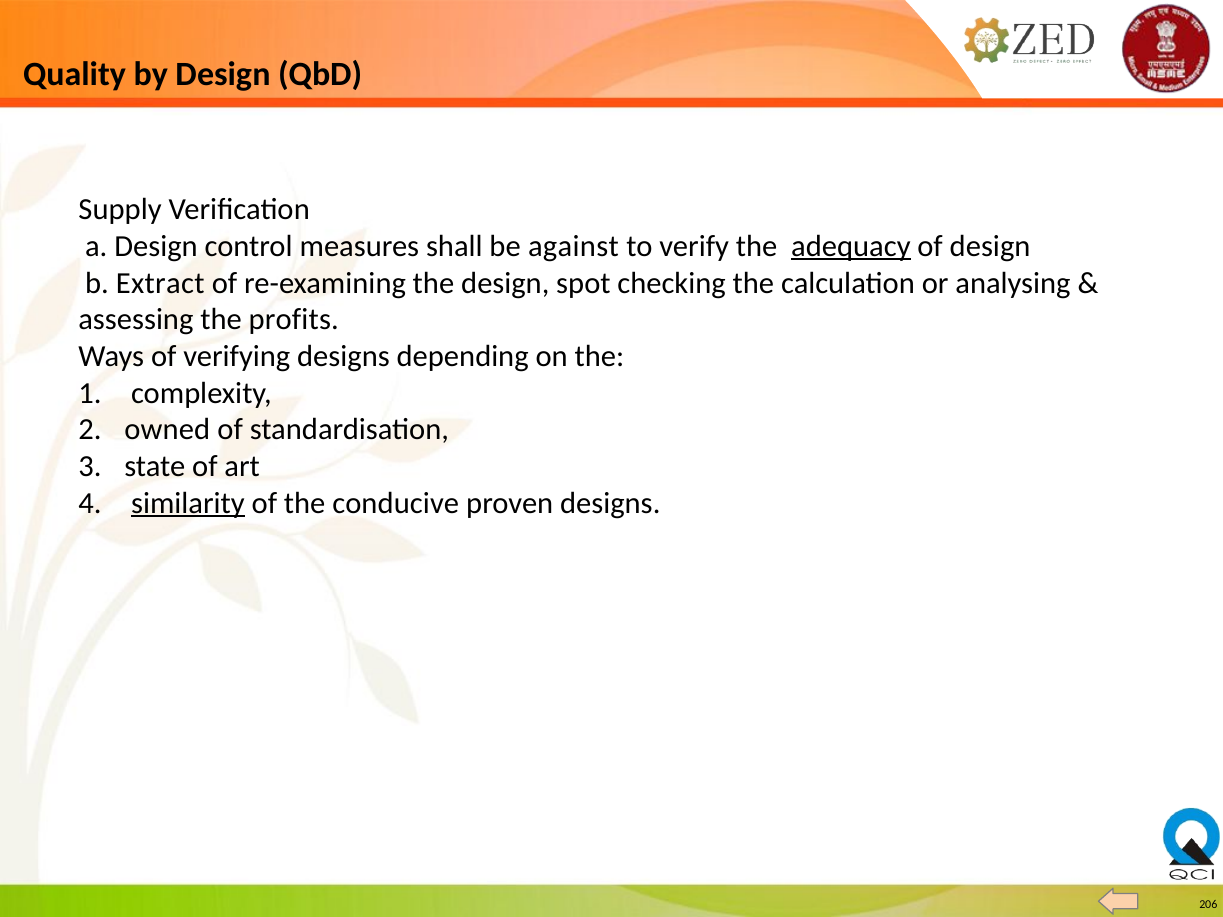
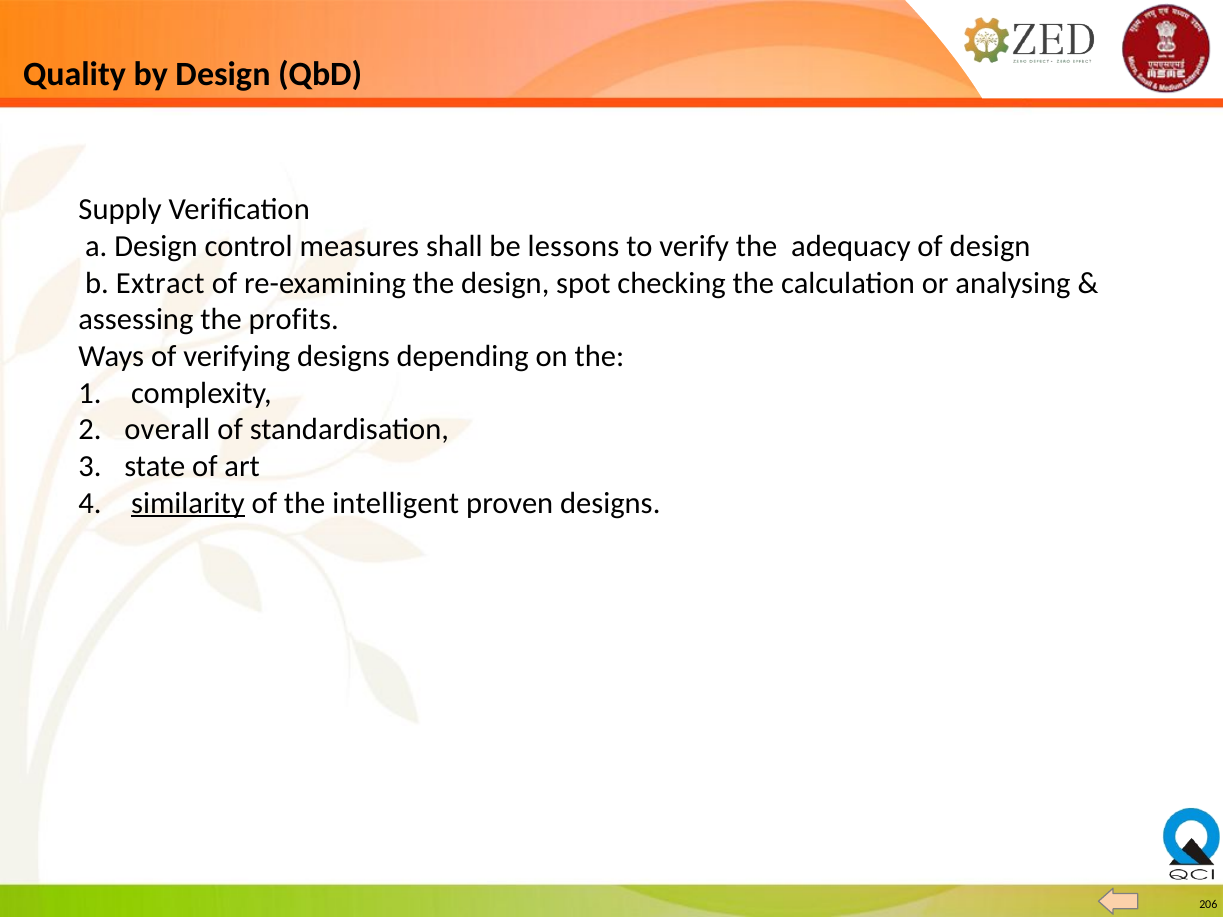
against: against -> lessons
adequacy underline: present -> none
owned: owned -> overall
conducive: conducive -> intelligent
